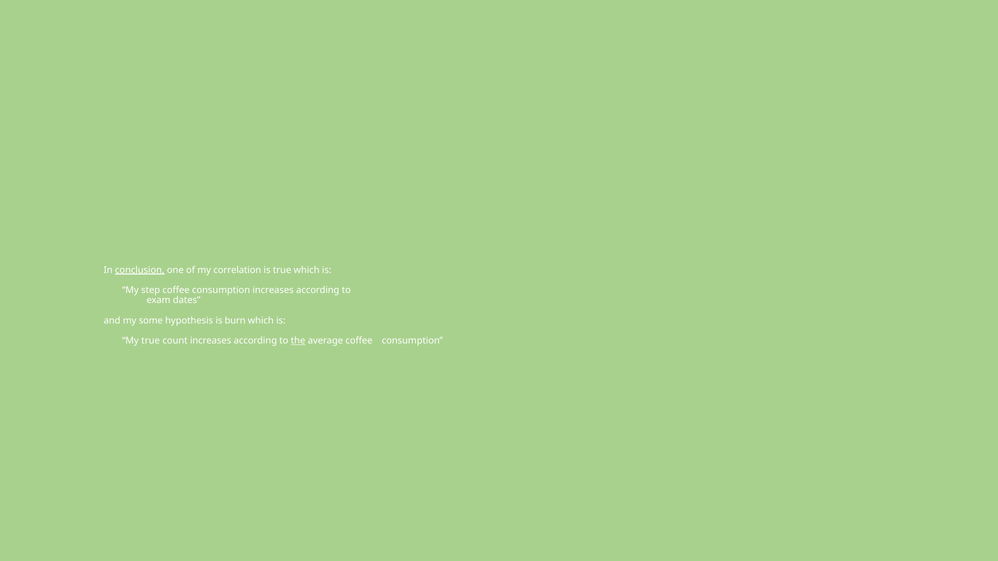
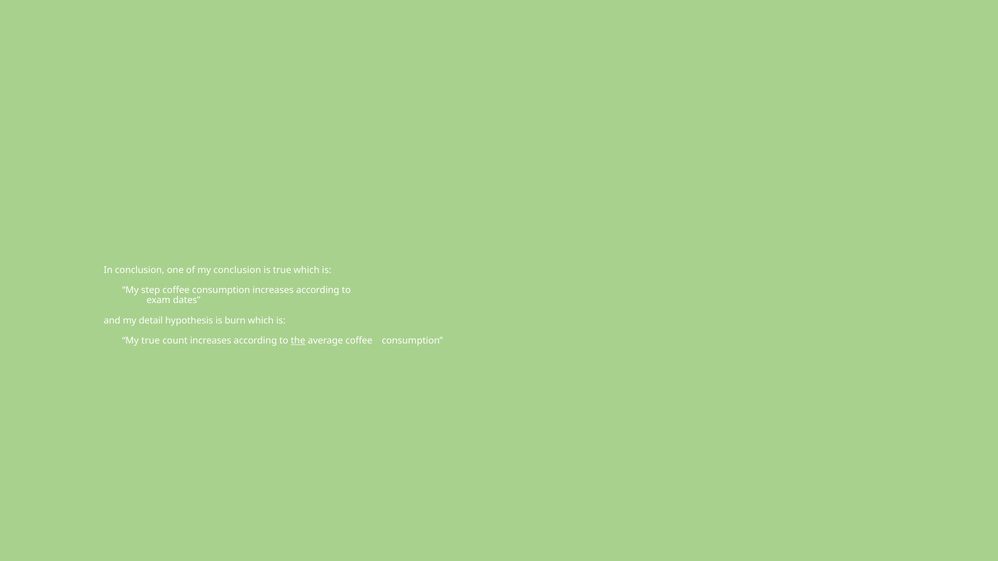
conclusion at (140, 270) underline: present -> none
my correlation: correlation -> conclusion
some: some -> detail
